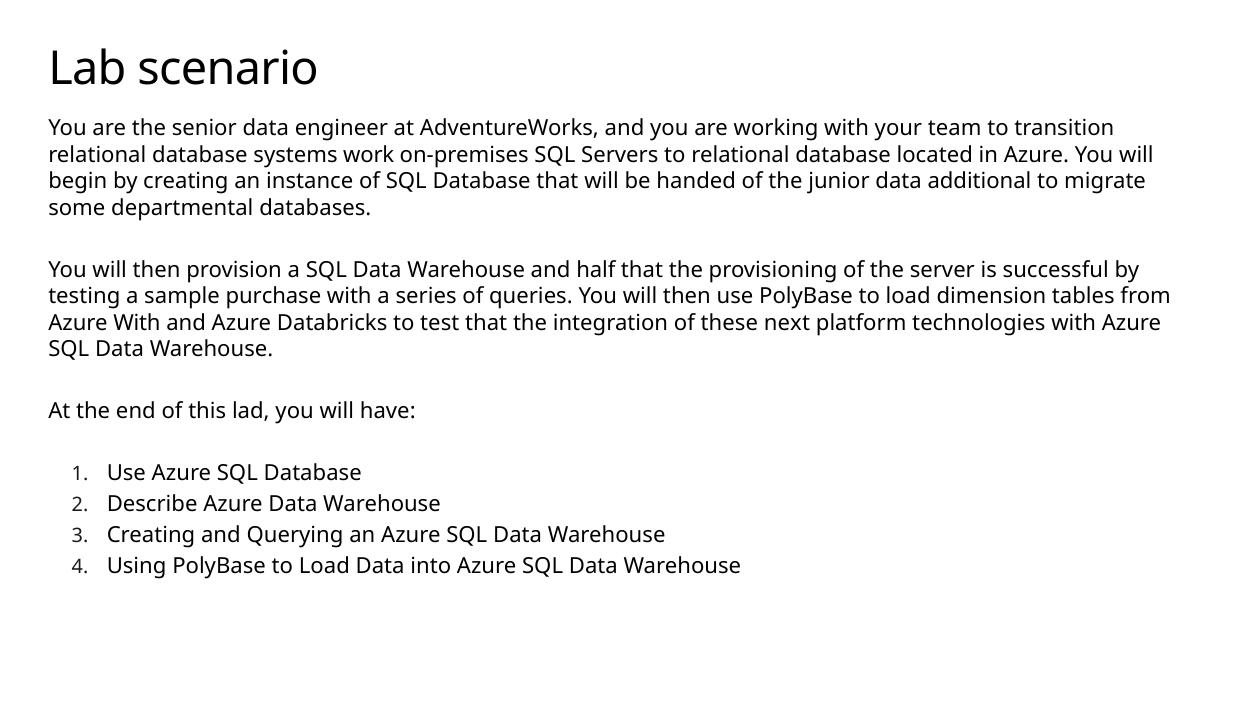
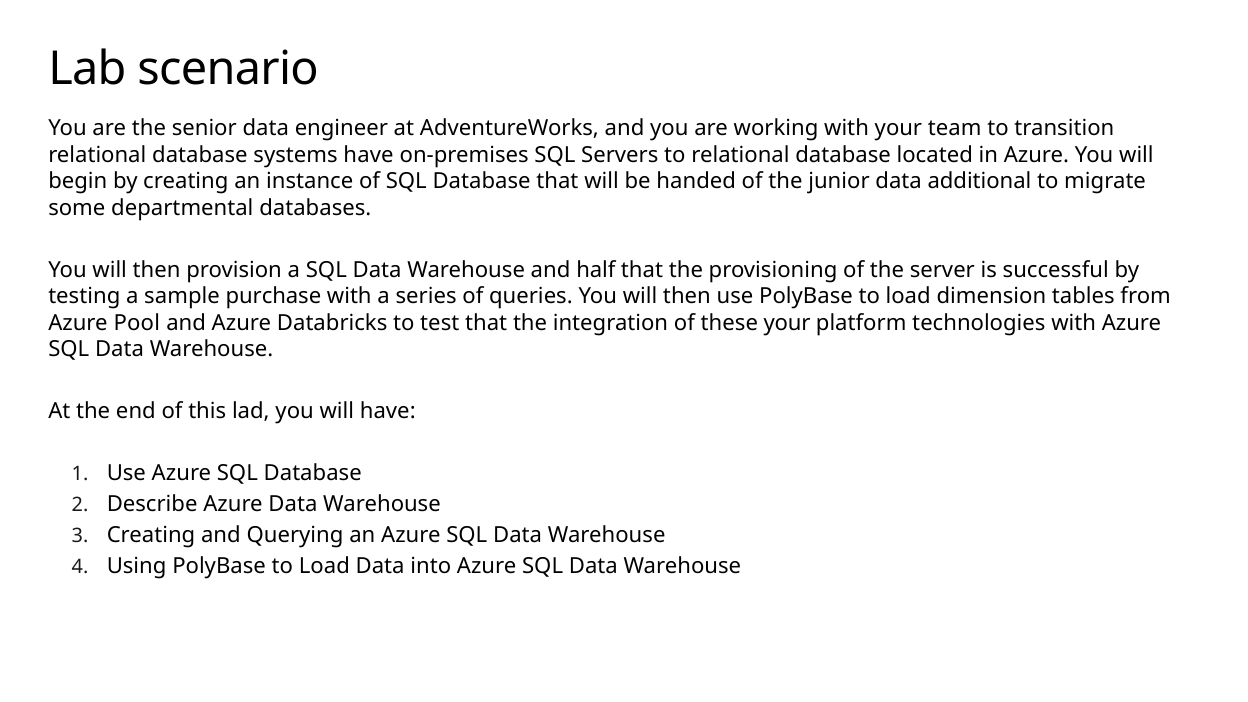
systems work: work -> have
Azure With: With -> Pool
these next: next -> your
